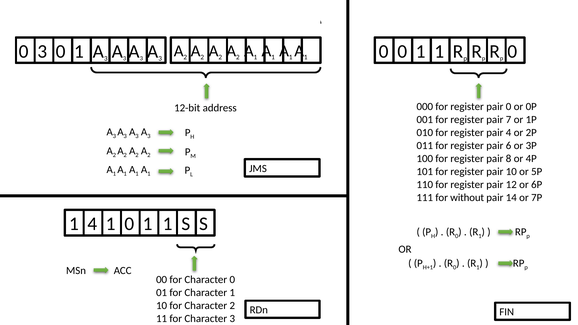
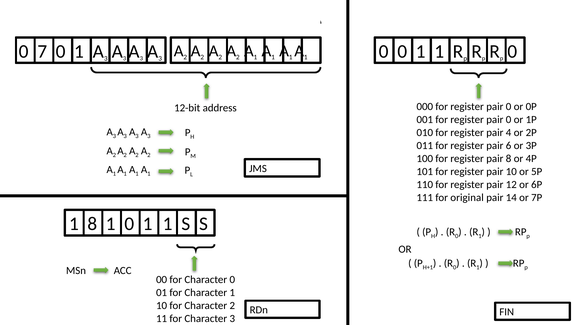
0 3: 3 -> 7
7 at (509, 120): 7 -> 0
without: without -> original
1 4: 4 -> 8
